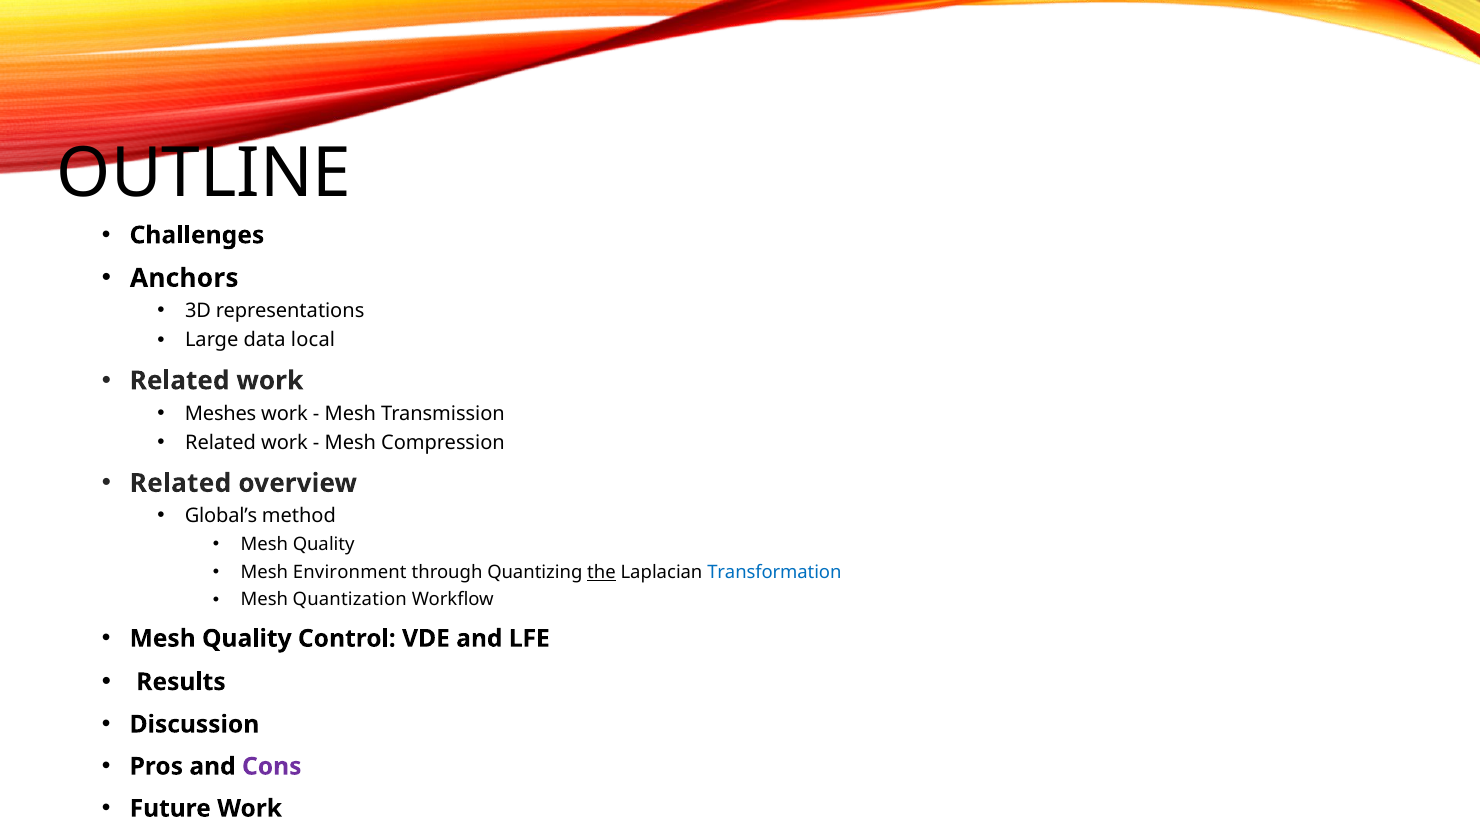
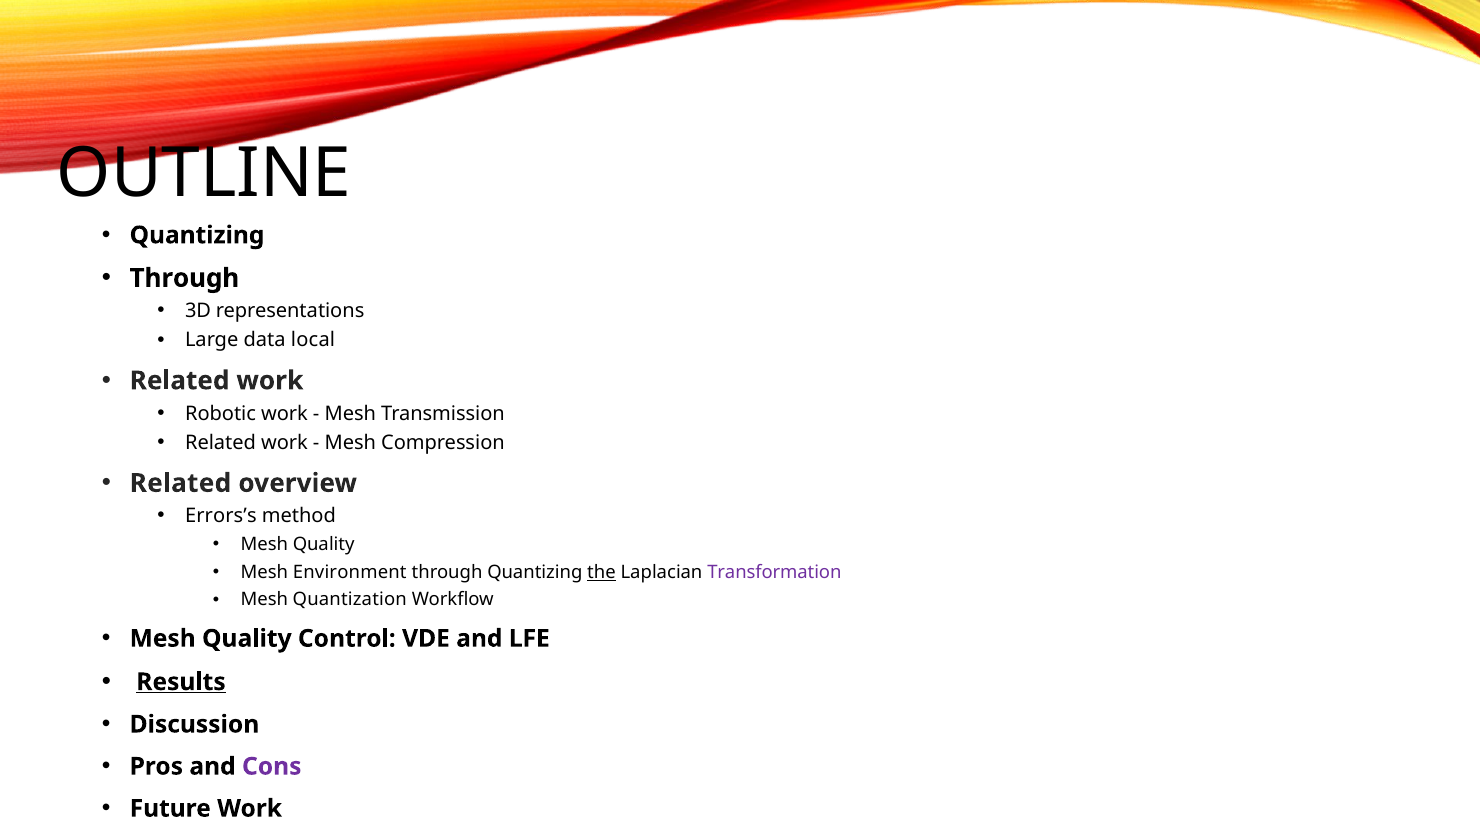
Challenges at (197, 235): Challenges -> Quantizing
Anchors at (184, 278): Anchors -> Through
Meshes: Meshes -> Robotic
Global’s: Global’s -> Errors’s
Transformation colour: blue -> purple
Results underline: none -> present
